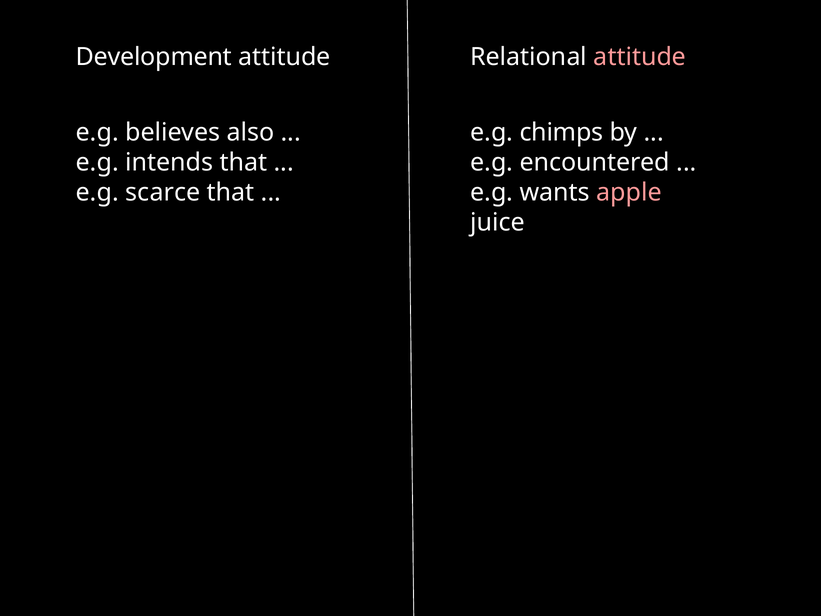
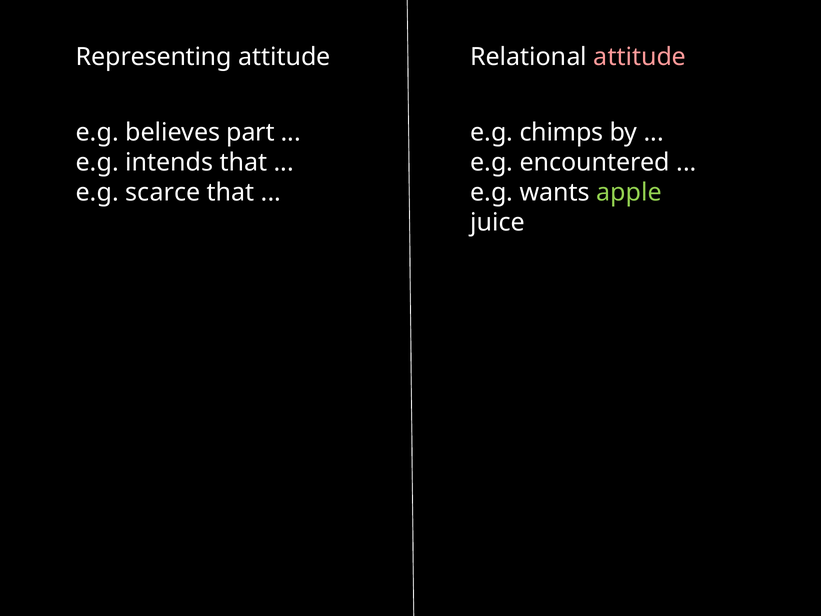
Development: Development -> Representing
also: also -> part
apple colour: pink -> light green
